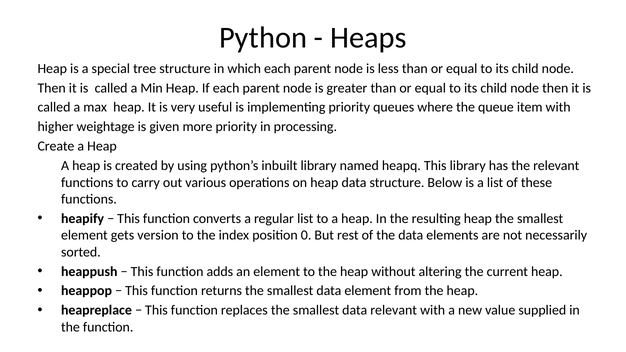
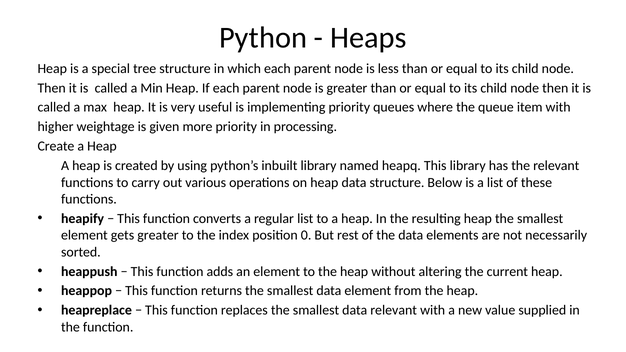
gets version: version -> greater
